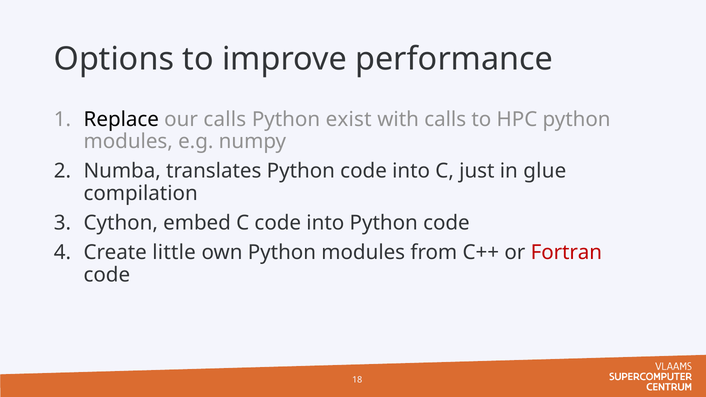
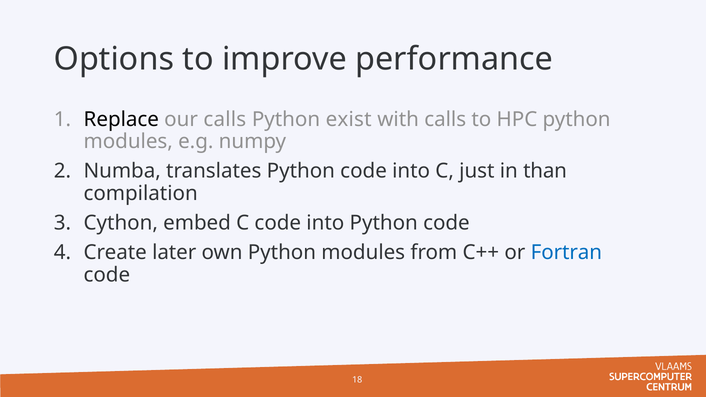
glue: glue -> than
little: little -> later
Fortran colour: red -> blue
